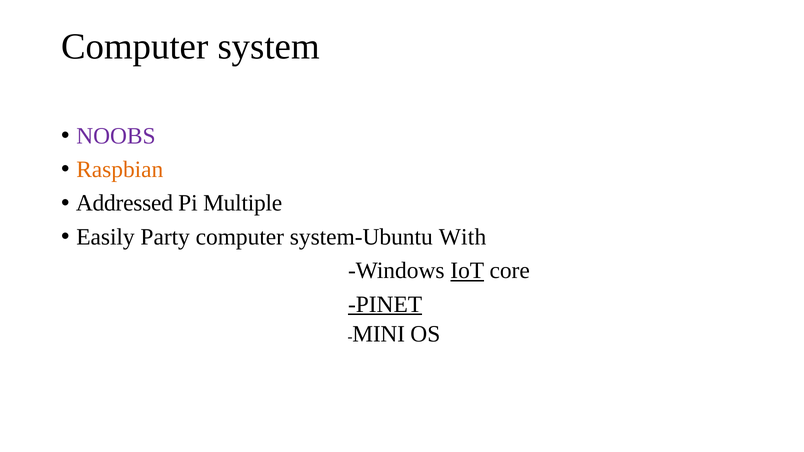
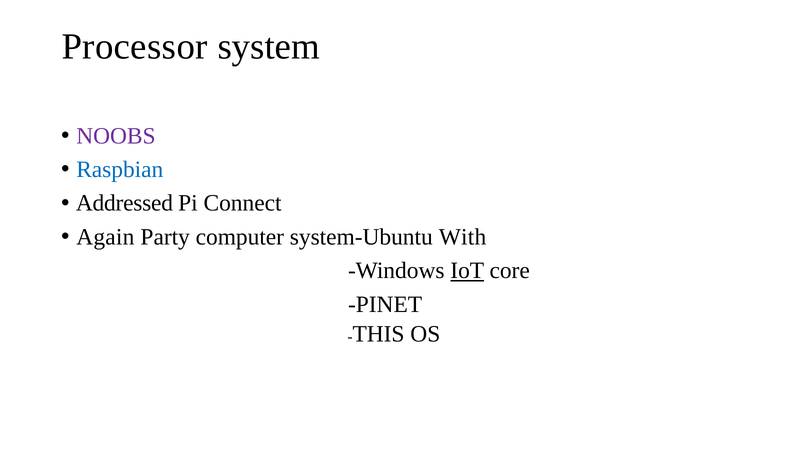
Computer at (135, 47): Computer -> Processor
Raspbian colour: orange -> blue
Multiple: Multiple -> Connect
Easily: Easily -> Again
PINET underline: present -> none
MINI: MINI -> THIS
